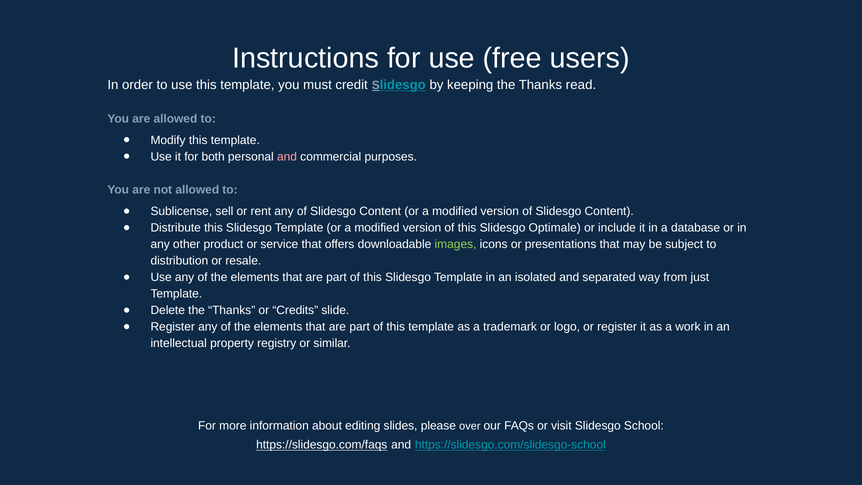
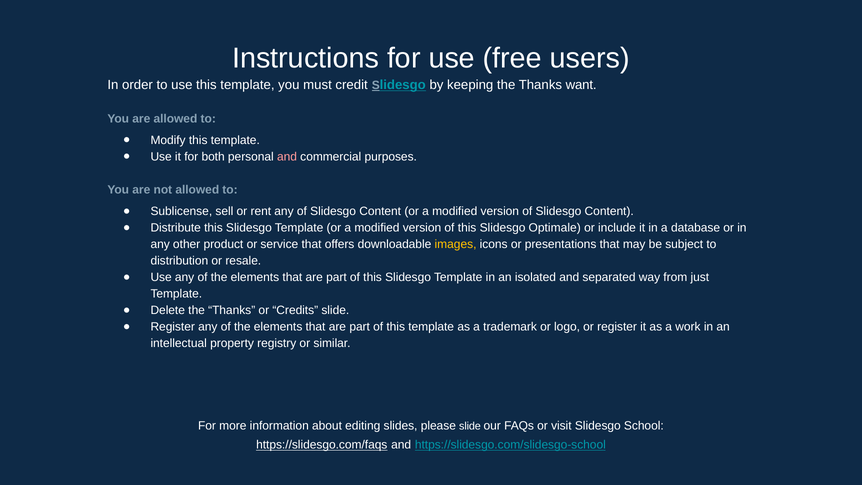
read: read -> want
images colour: light green -> yellow
please over: over -> slide
